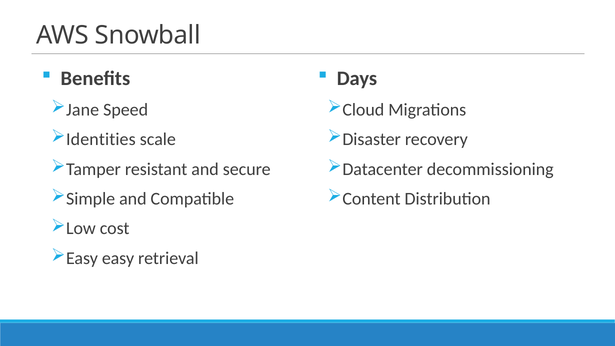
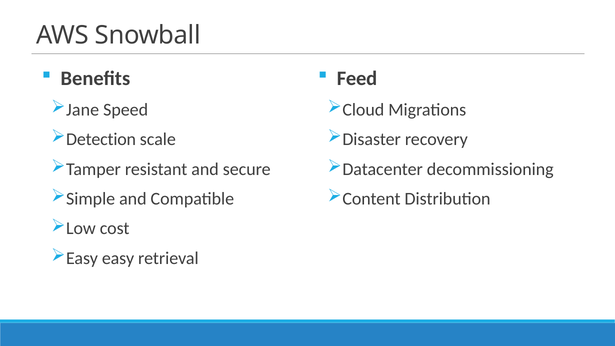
Days: Days -> Feed
Identities: Identities -> Detection
